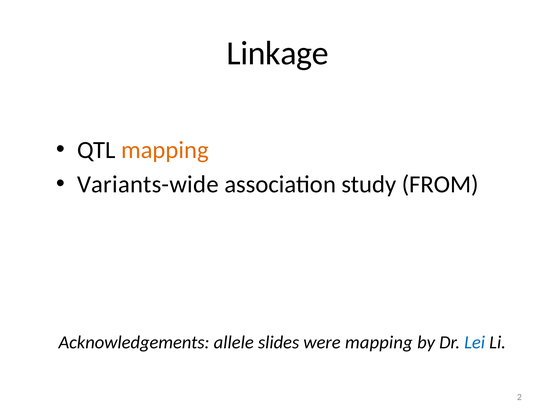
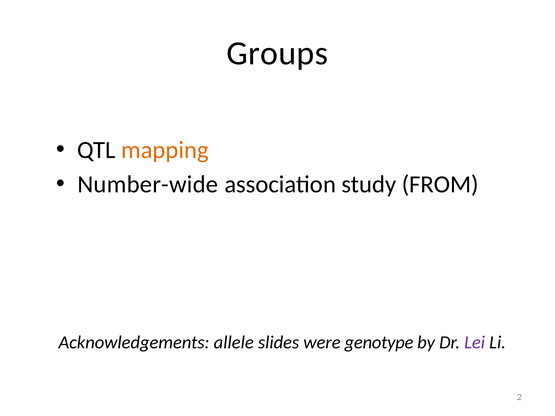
Linkage: Linkage -> Groups
Variants-wide: Variants-wide -> Number-wide
were mapping: mapping -> genotype
Lei colour: blue -> purple
